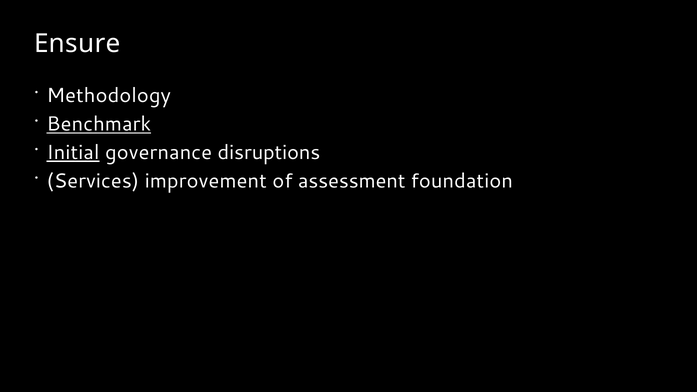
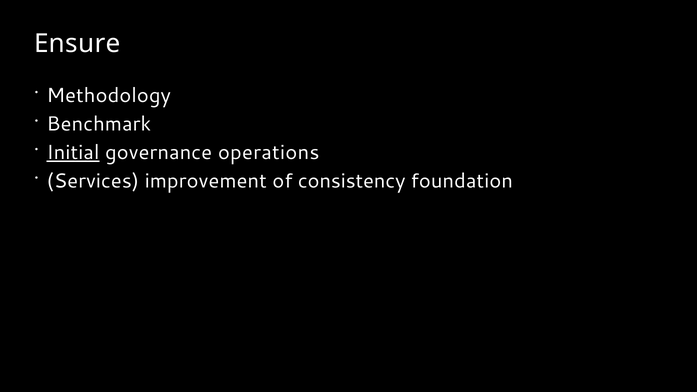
Benchmark underline: present -> none
disruptions: disruptions -> operations
assessment: assessment -> consistency
